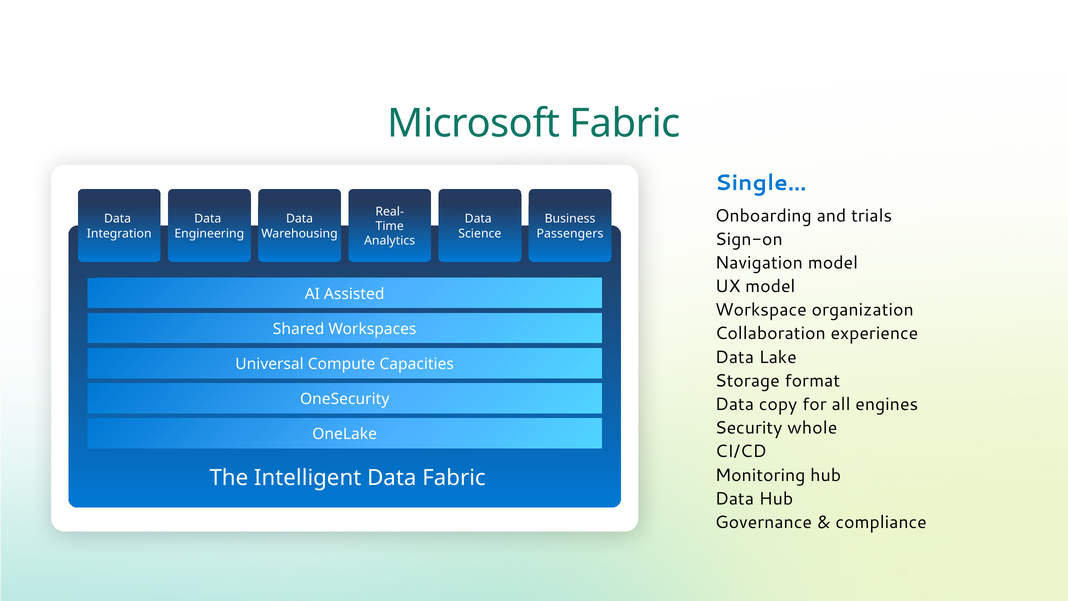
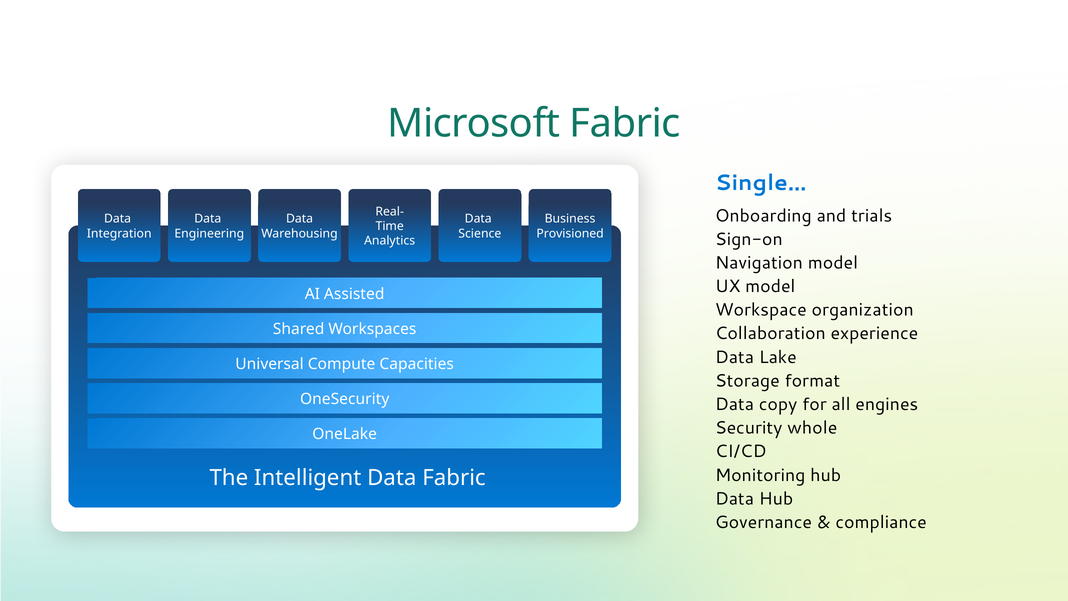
Passengers: Passengers -> Provisioned
